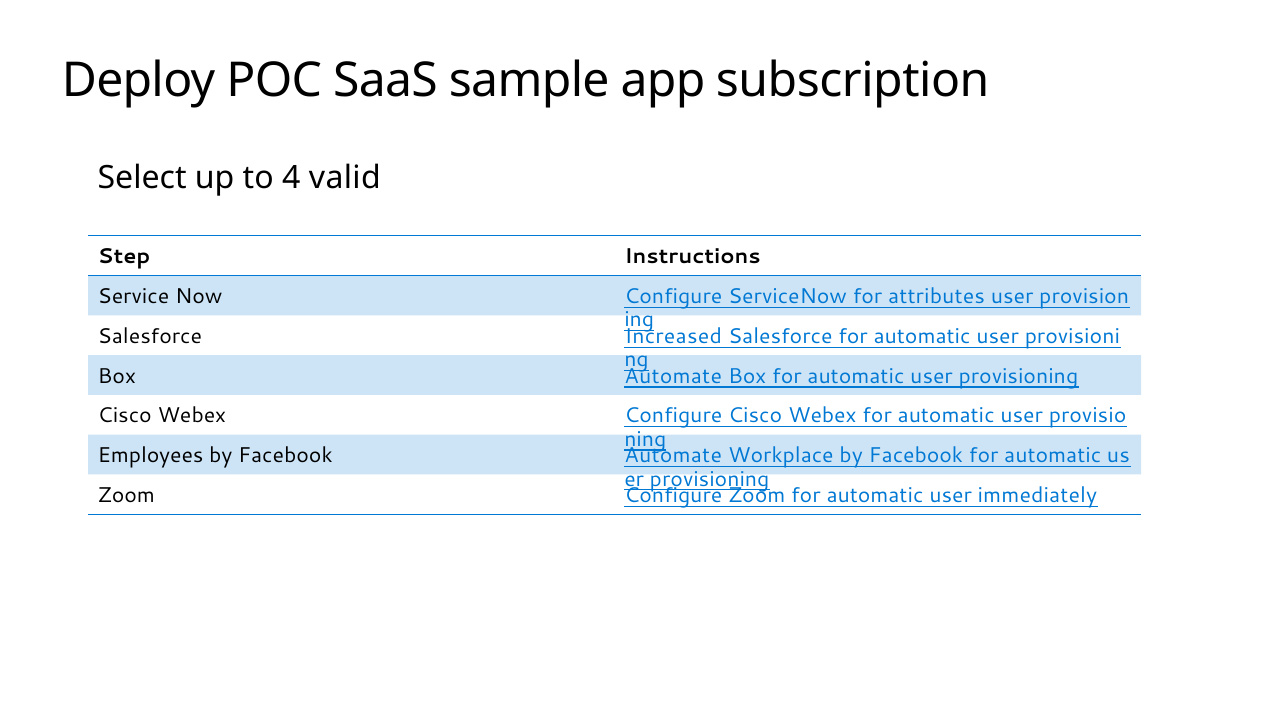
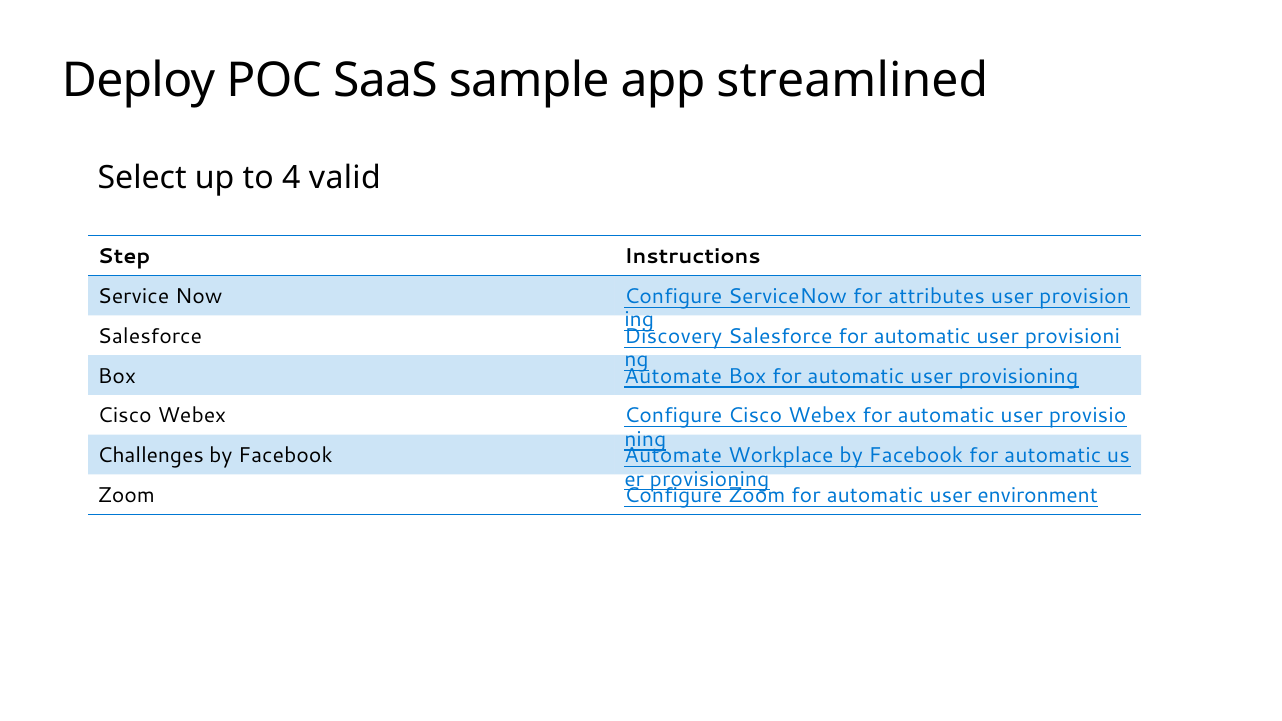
subscription: subscription -> streamlined
Increased: Increased -> Discovery
Employees: Employees -> Challenges
immediately: immediately -> environment
